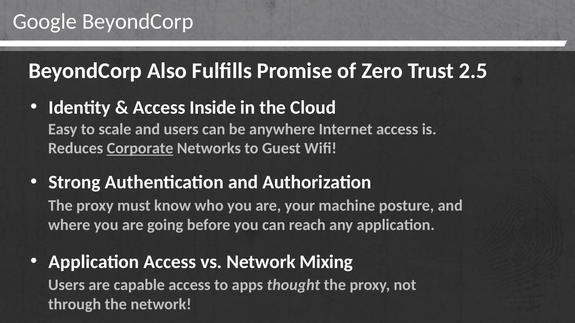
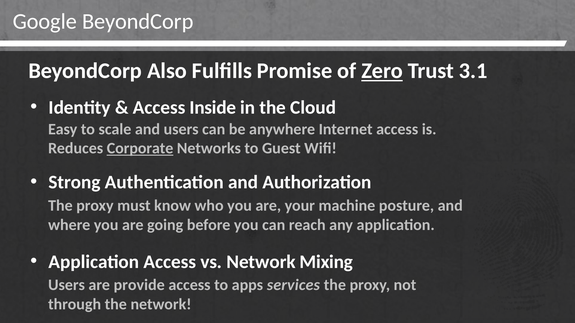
Zero underline: none -> present
2.5: 2.5 -> 3.1
capable: capable -> provide
thought: thought -> services
